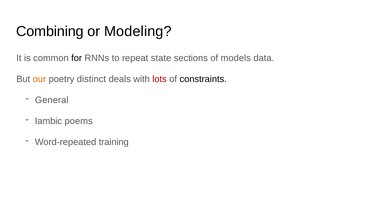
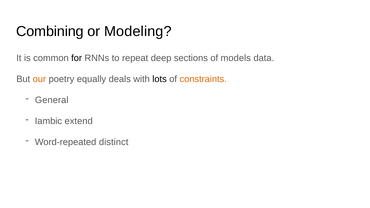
state: state -> deep
distinct: distinct -> equally
lots colour: red -> black
constraints colour: black -> orange
poems: poems -> extend
training: training -> distinct
